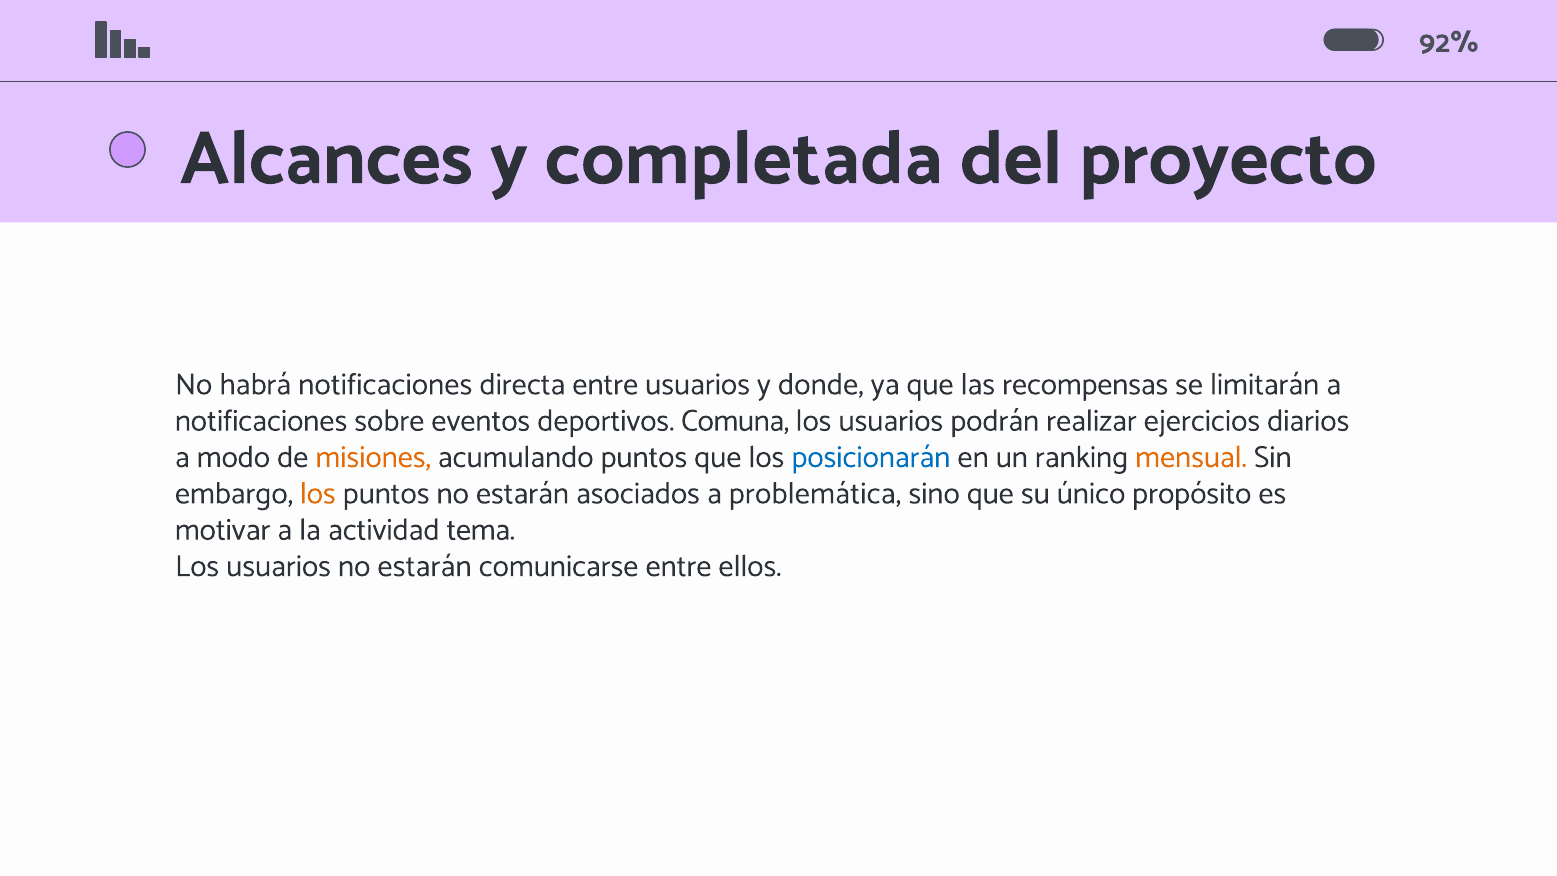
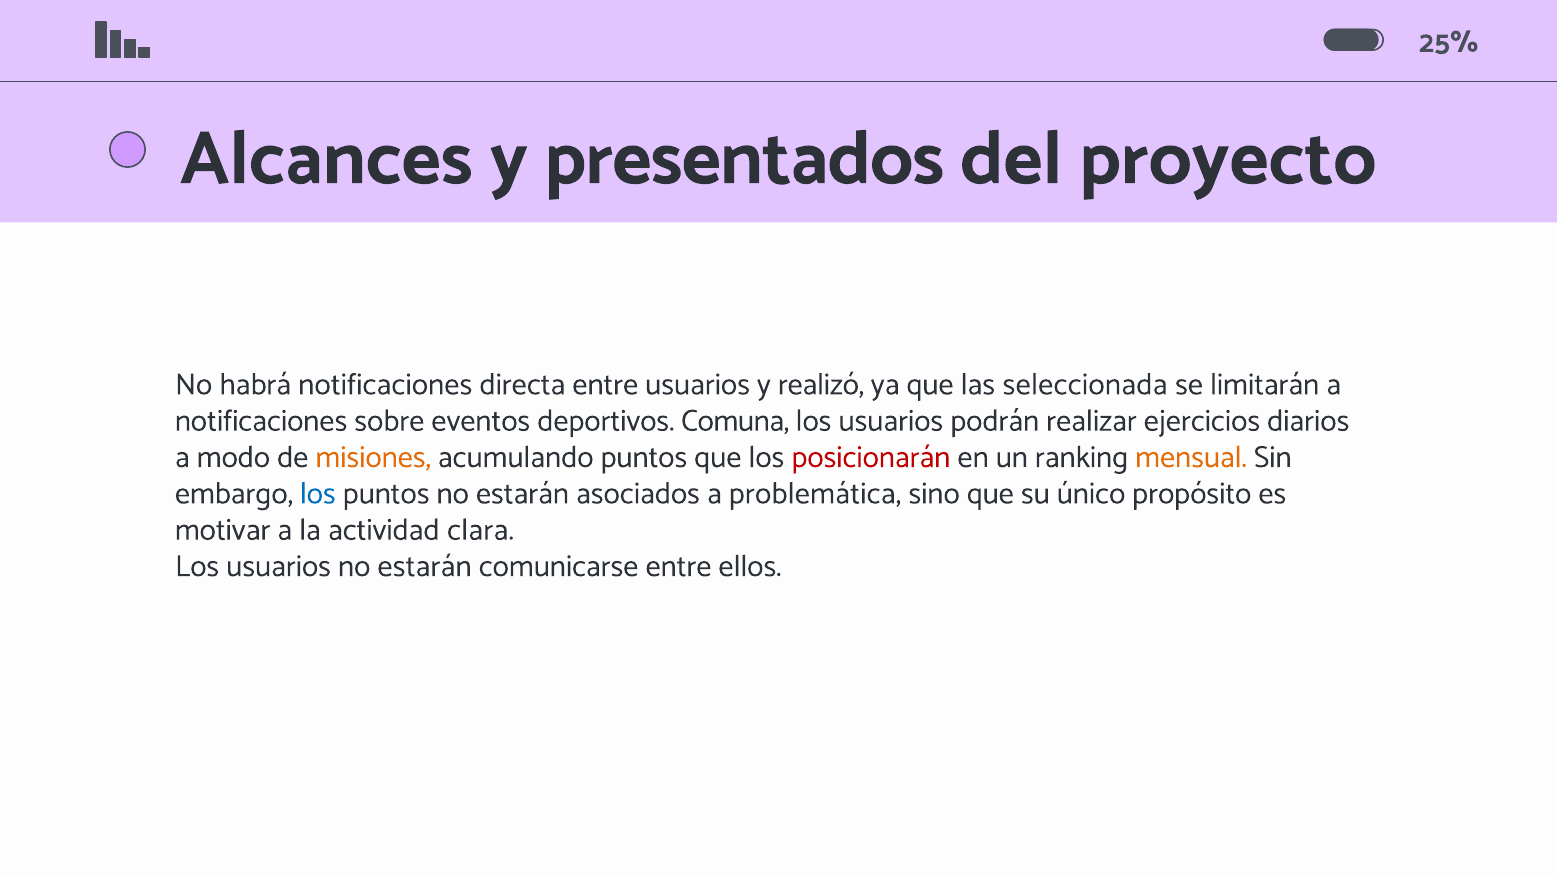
92%: 92% -> 25%
completada: completada -> presentados
donde: donde -> realizó
recompensas: recompensas -> seleccionada
posicionarán colour: blue -> red
los at (318, 493) colour: orange -> blue
tema: tema -> clara
